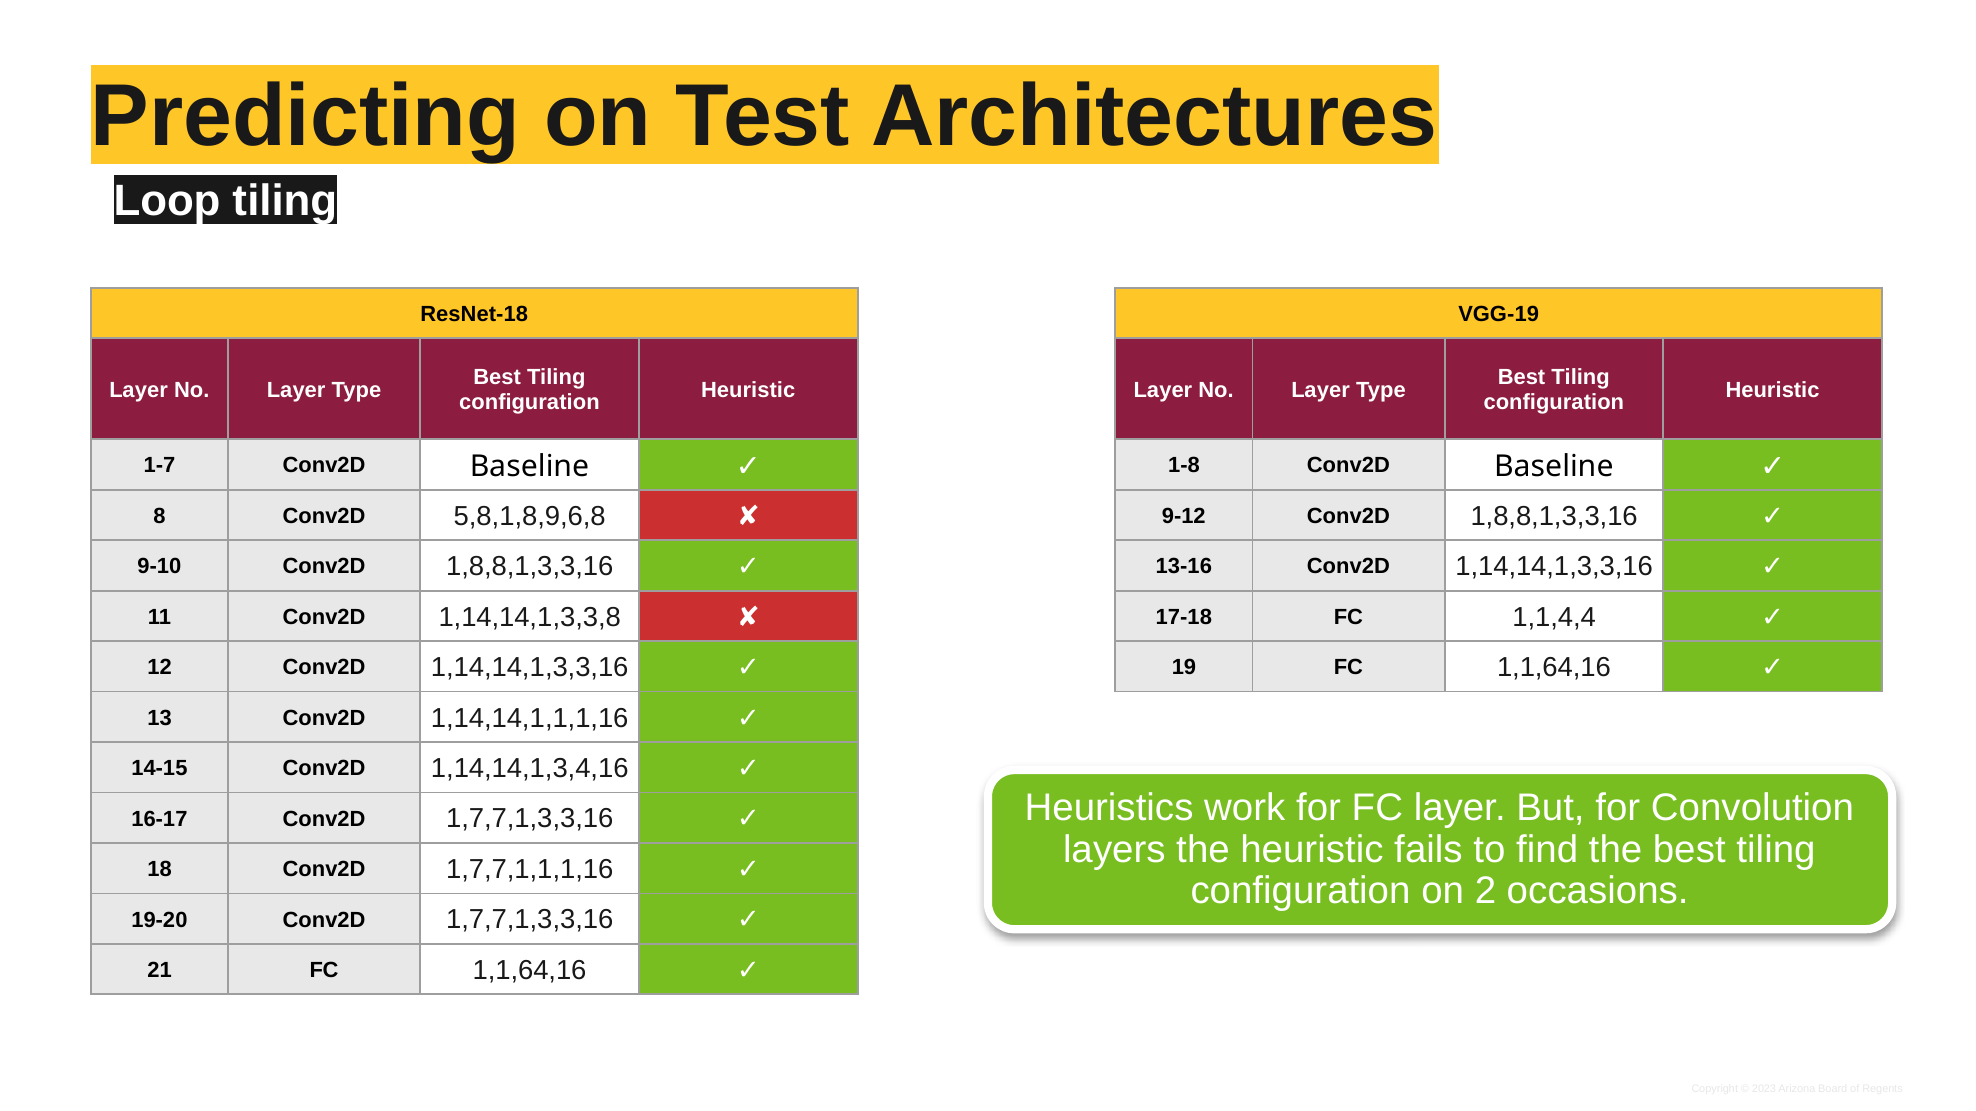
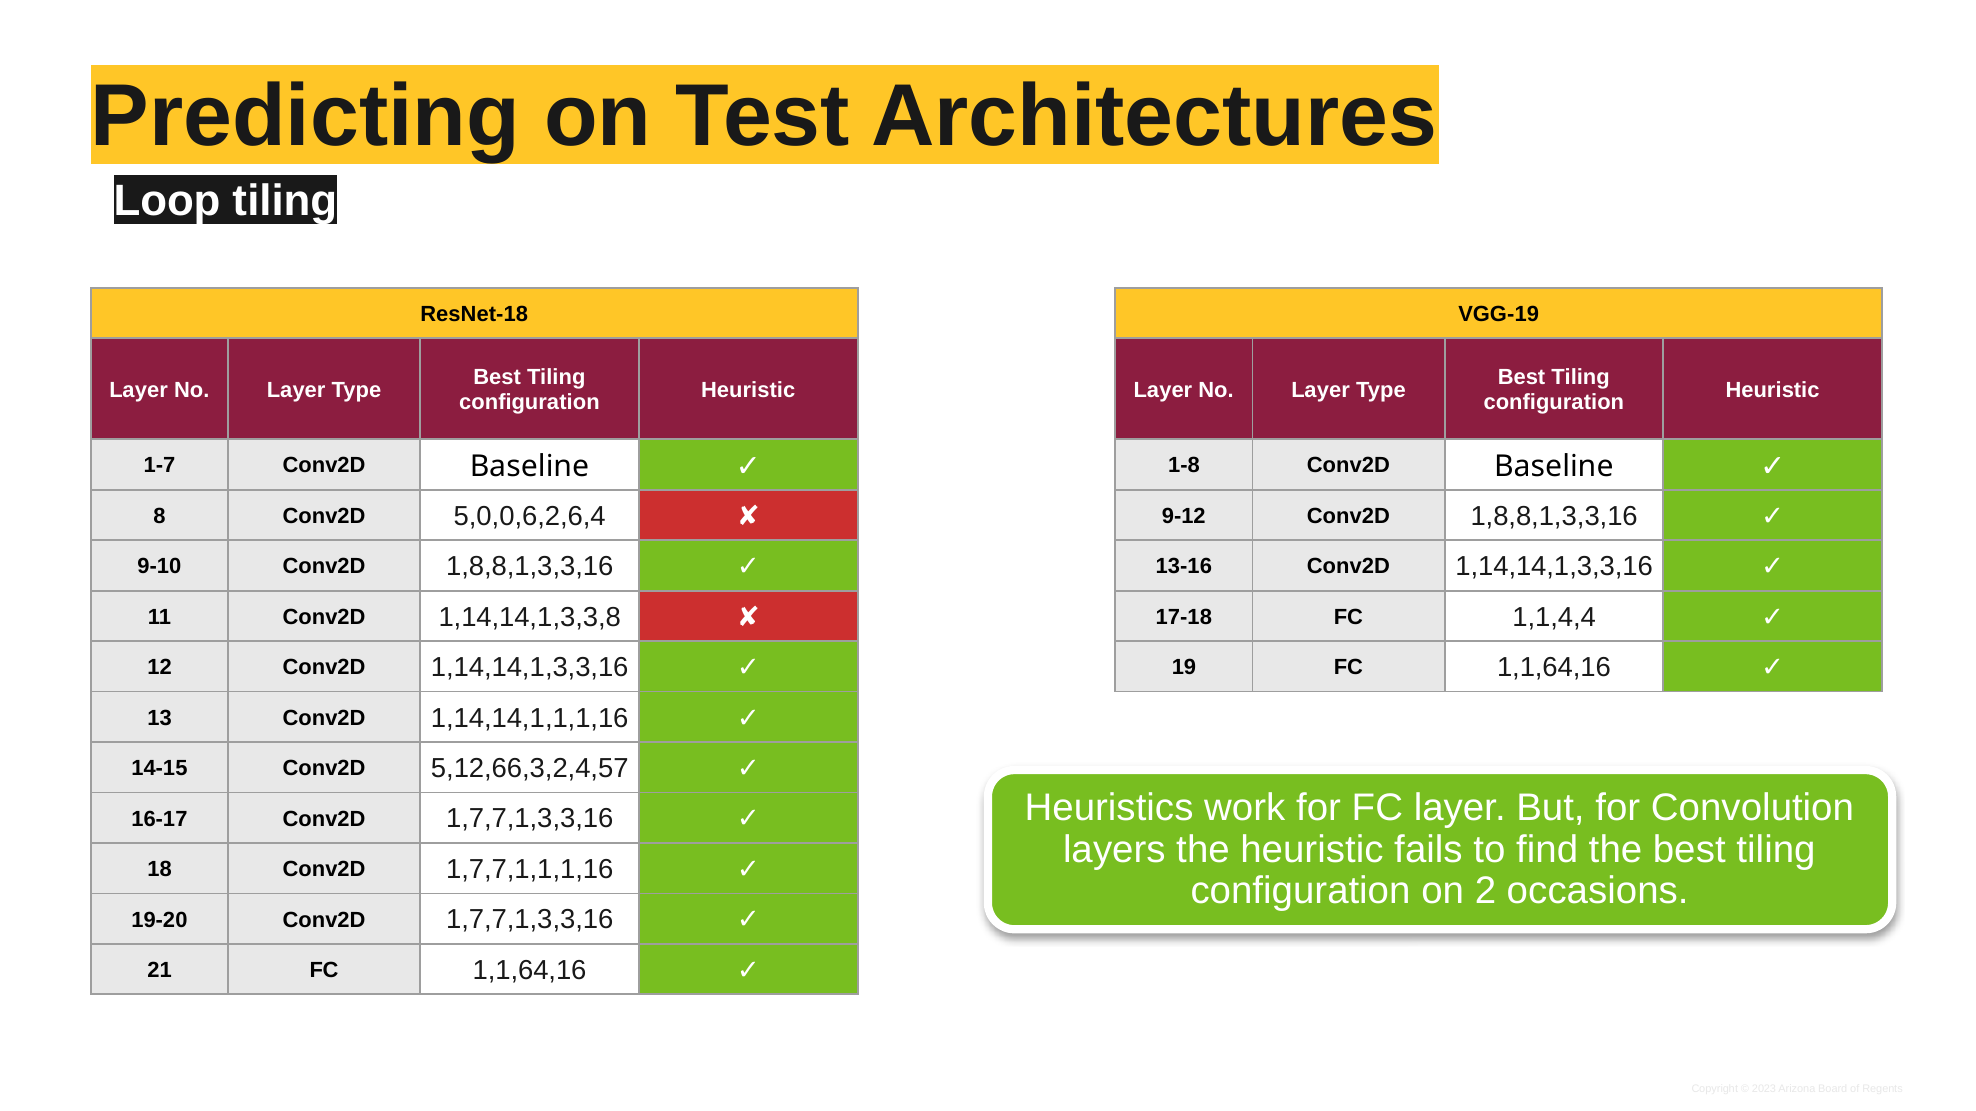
5,8,1,8,9,6,8: 5,8,1,8,9,6,8 -> 5,0,0,6,2,6,4
1,14,14,1,3,4,16: 1,14,14,1,3,4,16 -> 5,12,66,3,2,4,57
